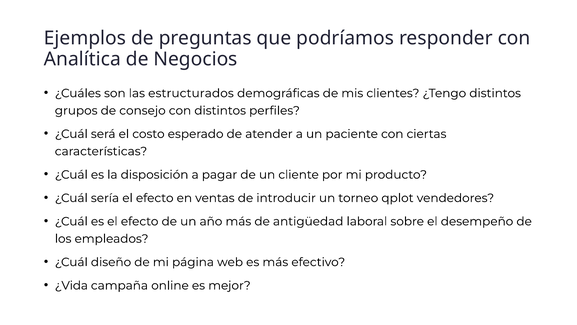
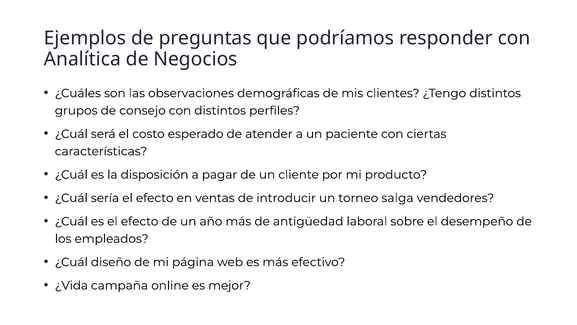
estructurados: estructurados -> observaciones
qplot: qplot -> salga
